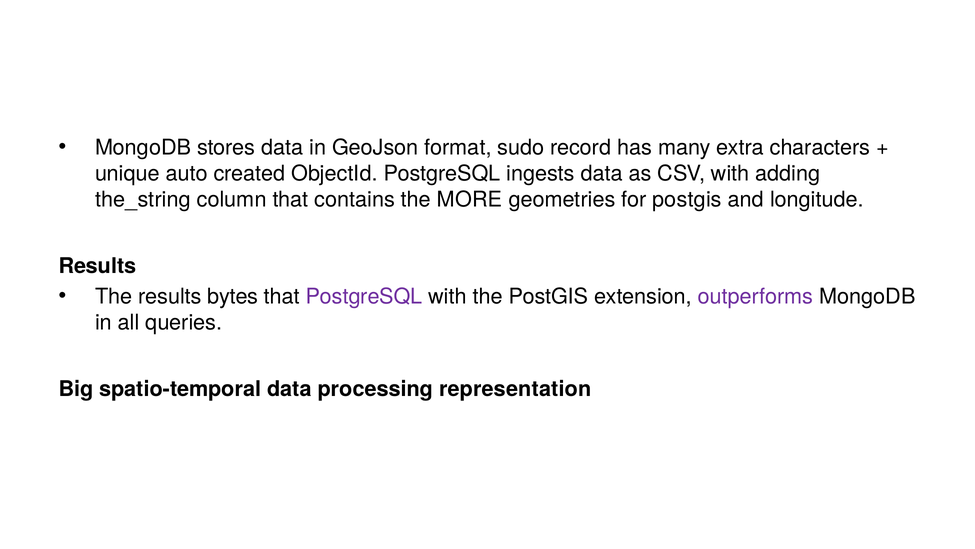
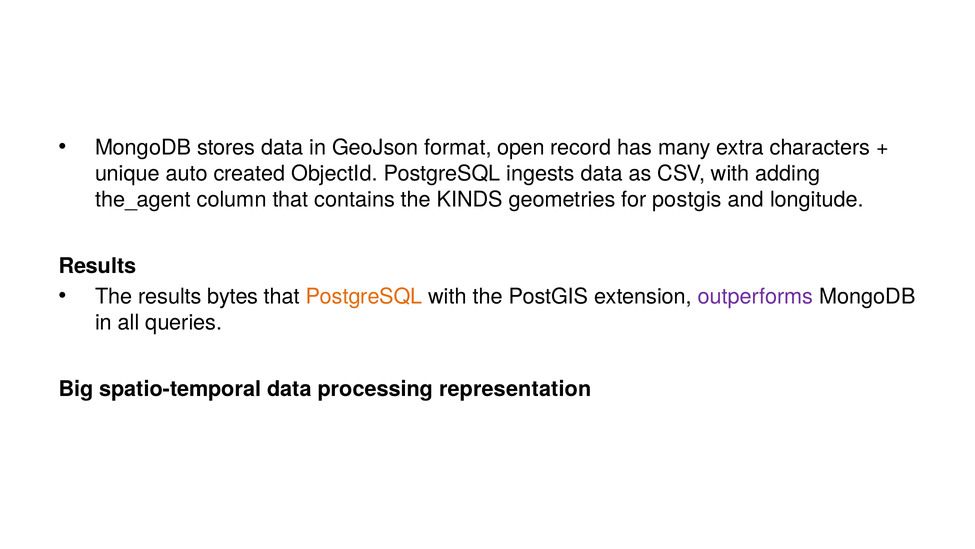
sudo: sudo -> open
the_string: the_string -> the_agent
MORE: MORE -> KINDS
PostgreSQL at (364, 296) colour: purple -> orange
